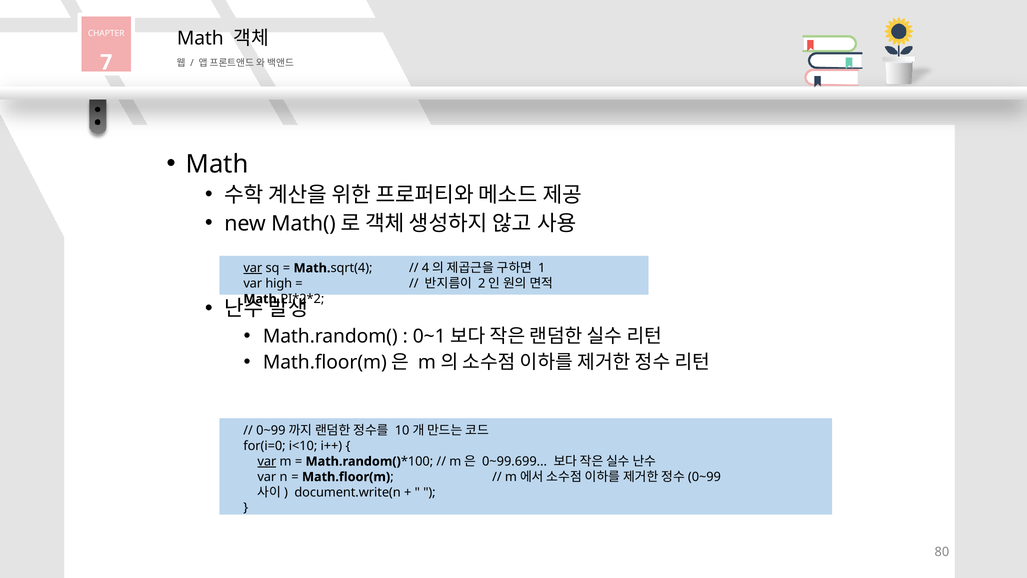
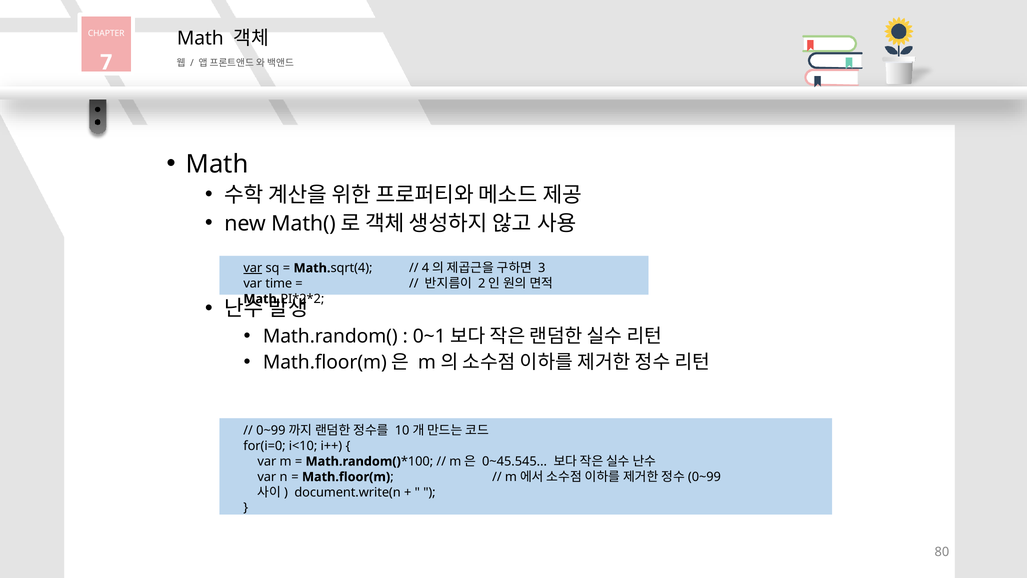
1: 1 -> 3
high: high -> time
var at (267, 461) underline: present -> none
0~99.699: 0~99.699 -> 0~45.545
